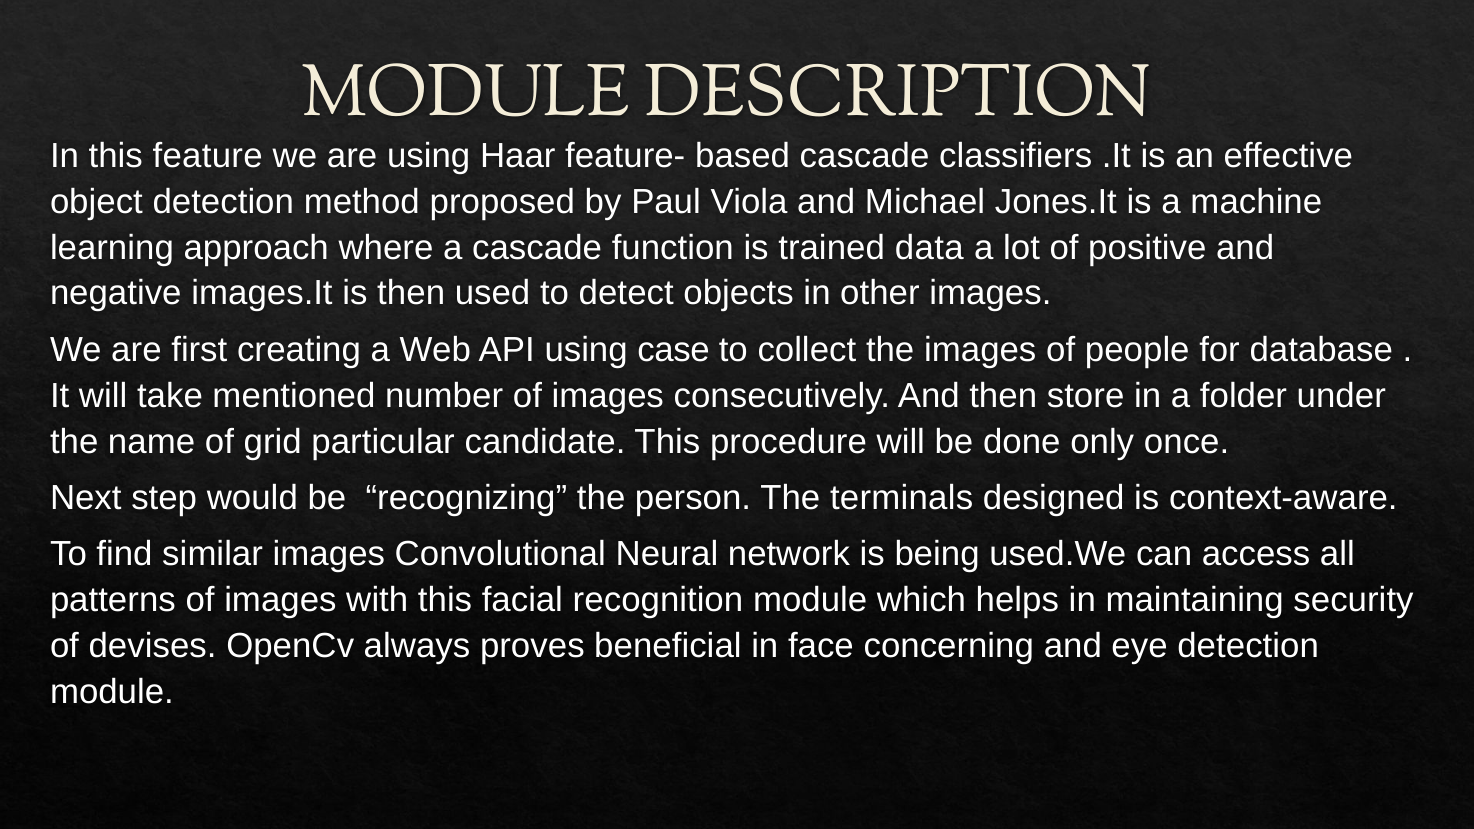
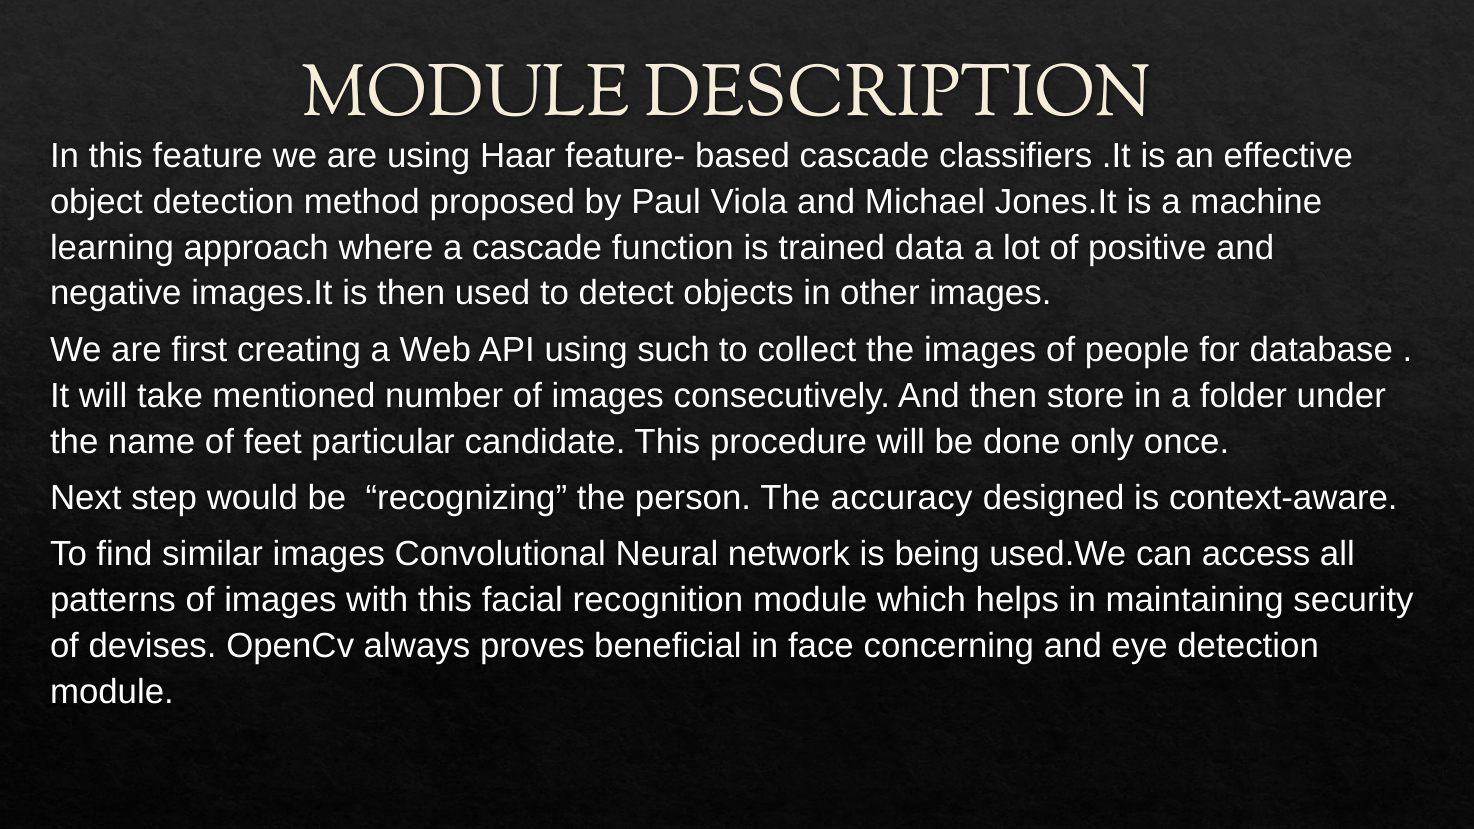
case: case -> such
grid: grid -> feet
terminals: terminals -> accuracy
